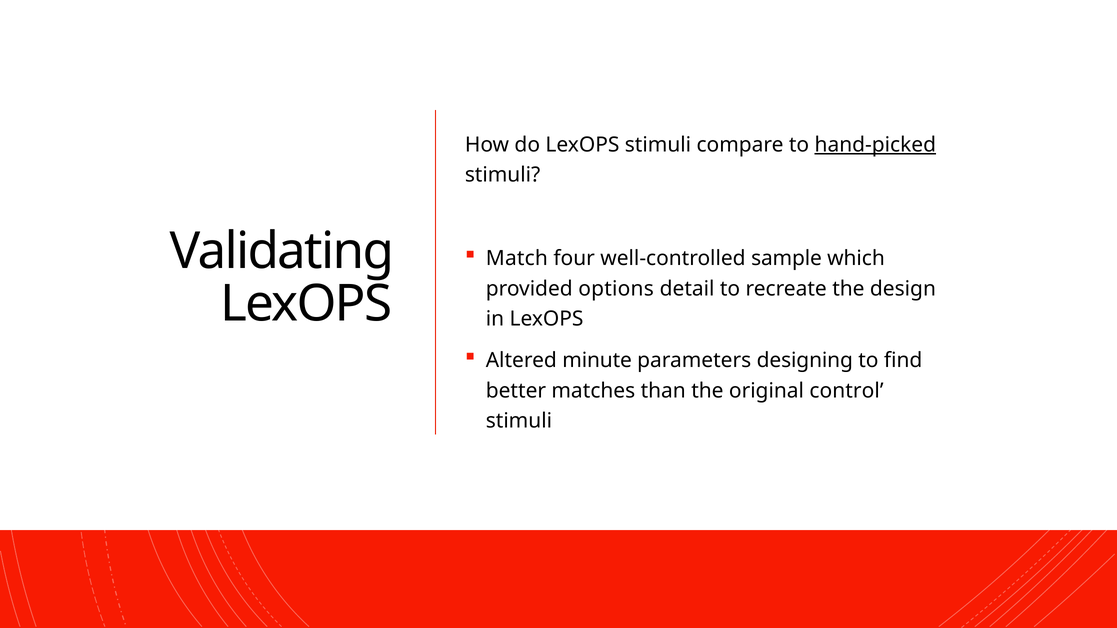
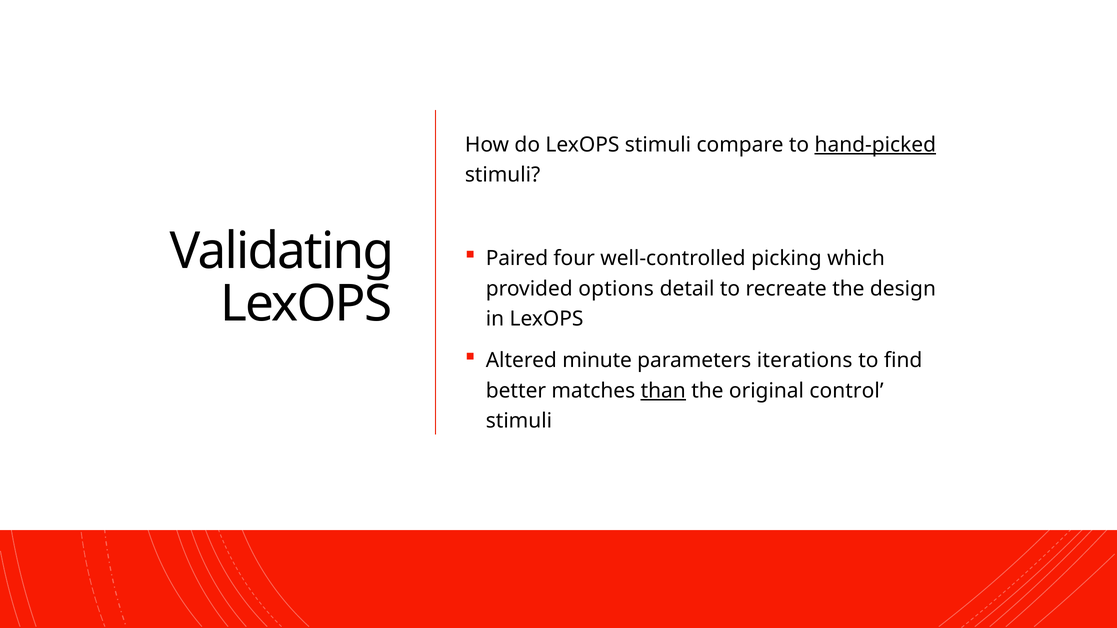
Match: Match -> Paired
sample: sample -> picking
designing: designing -> iterations
than underline: none -> present
